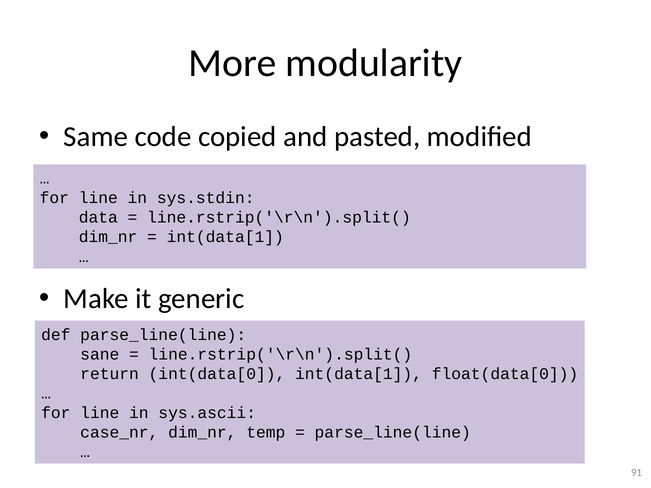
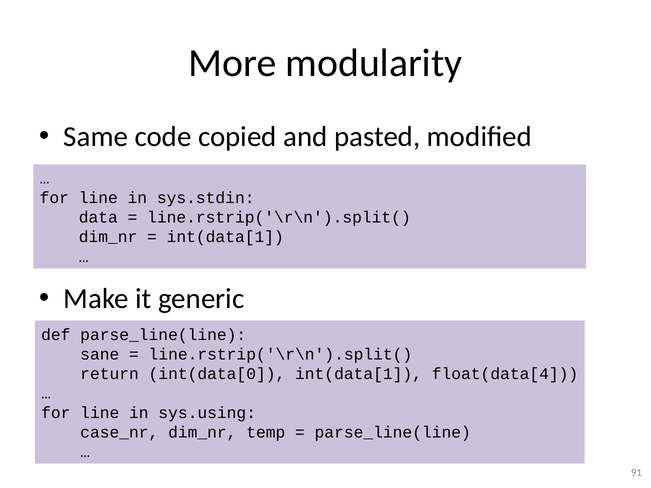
float(data[0: float(data[0 -> float(data[4
sys.ascii: sys.ascii -> sys.using
